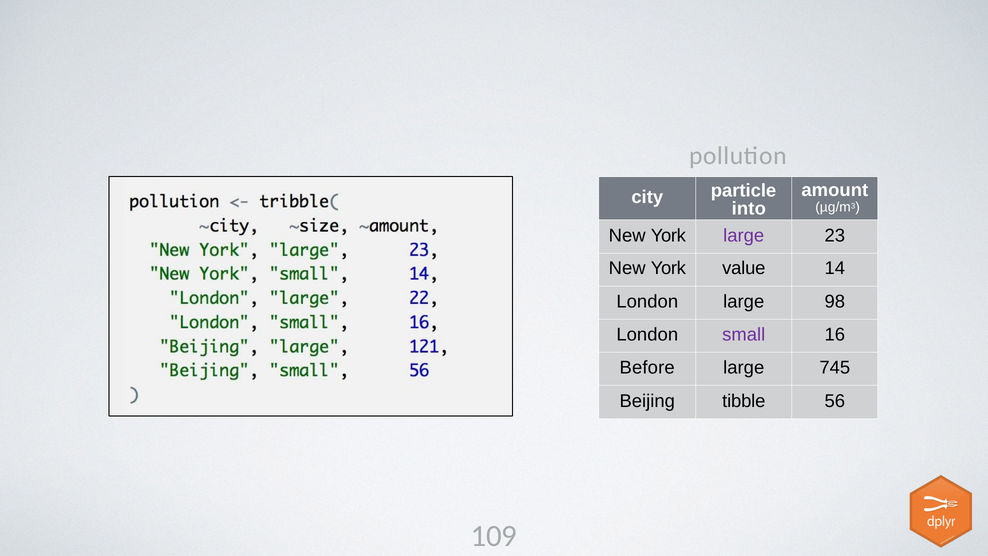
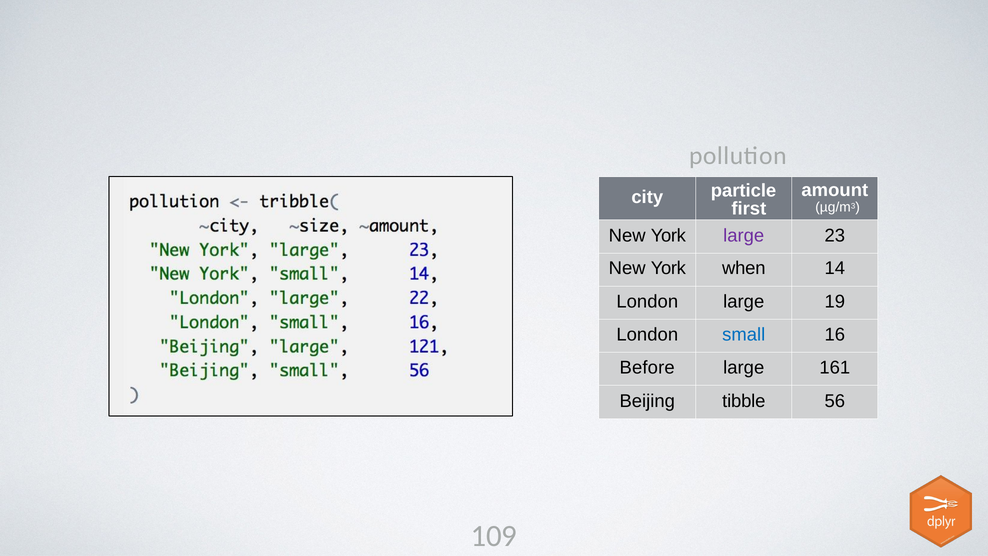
into: into -> first
value: value -> when
98: 98 -> 19
small colour: purple -> blue
745: 745 -> 161
